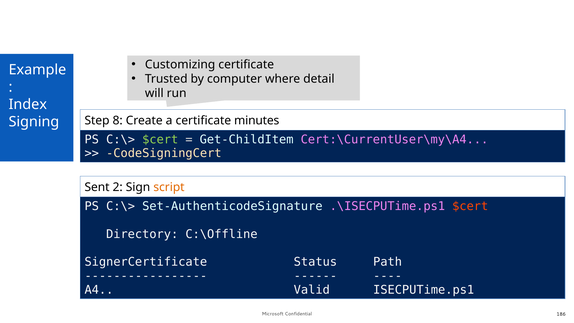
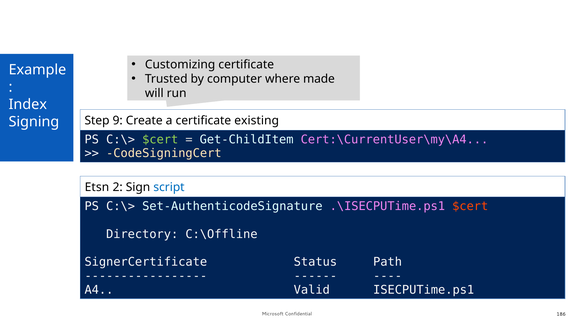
detail: detail -> made
8: 8 -> 9
minutes: minutes -> existing
Sent: Sent -> Etsn
script colour: orange -> blue
